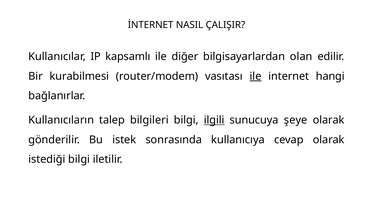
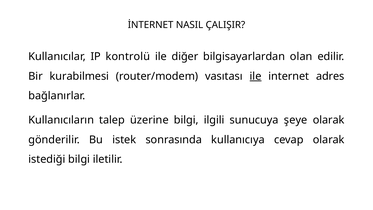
kapsamlı: kapsamlı -> kontrolü
hangi: hangi -> adres
bilgileri: bilgileri -> üzerine
ilgili underline: present -> none
